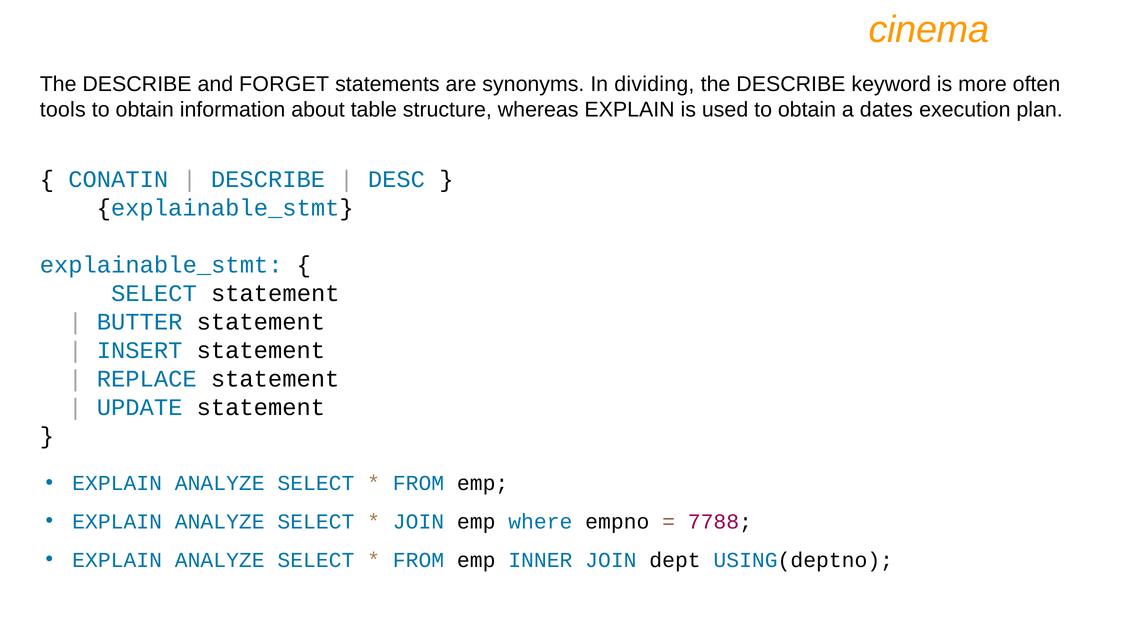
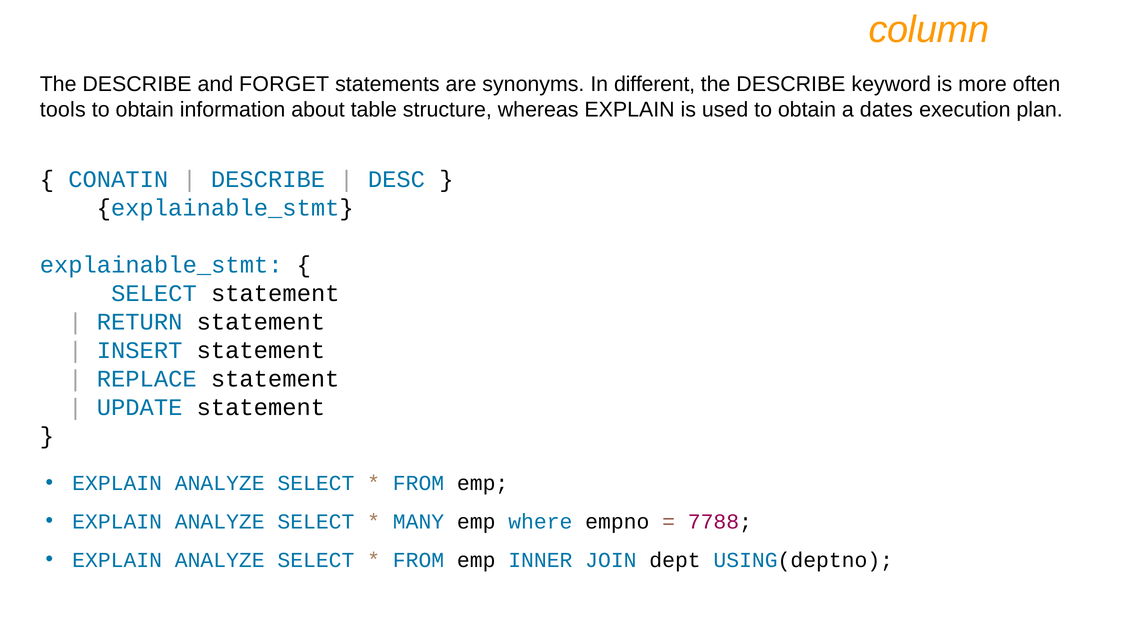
cinema: cinema -> column
dividing: dividing -> different
BUTTER: BUTTER -> RETURN
JOIN at (419, 522): JOIN -> MANY
